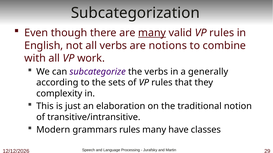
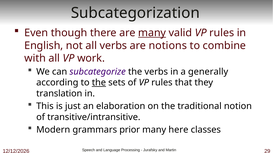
the at (99, 83) underline: none -> present
complexity: complexity -> translation
grammars rules: rules -> prior
have: have -> here
